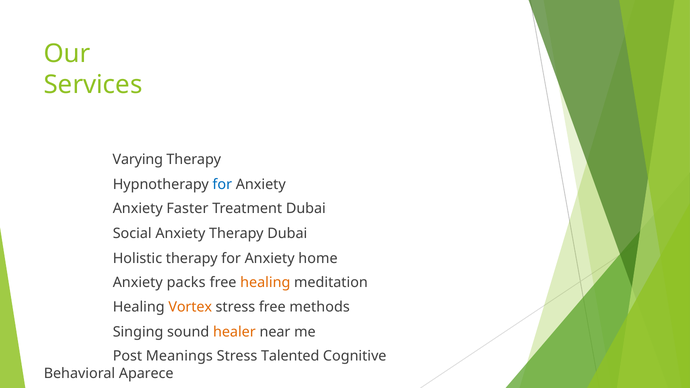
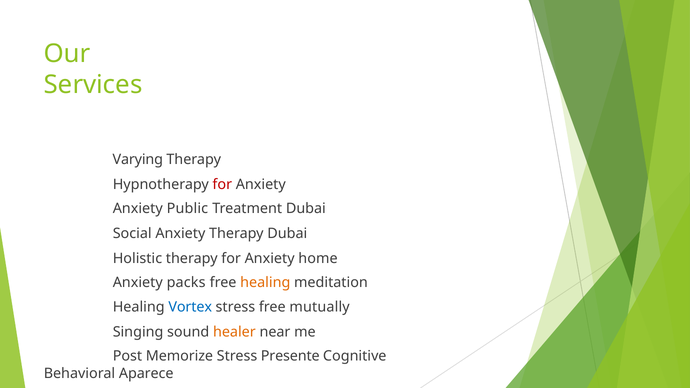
for at (222, 185) colour: blue -> red
Faster: Faster -> Public
Vortex colour: orange -> blue
methods: methods -> mutually
Meanings: Meanings -> Memorize
Talented: Talented -> Presente
